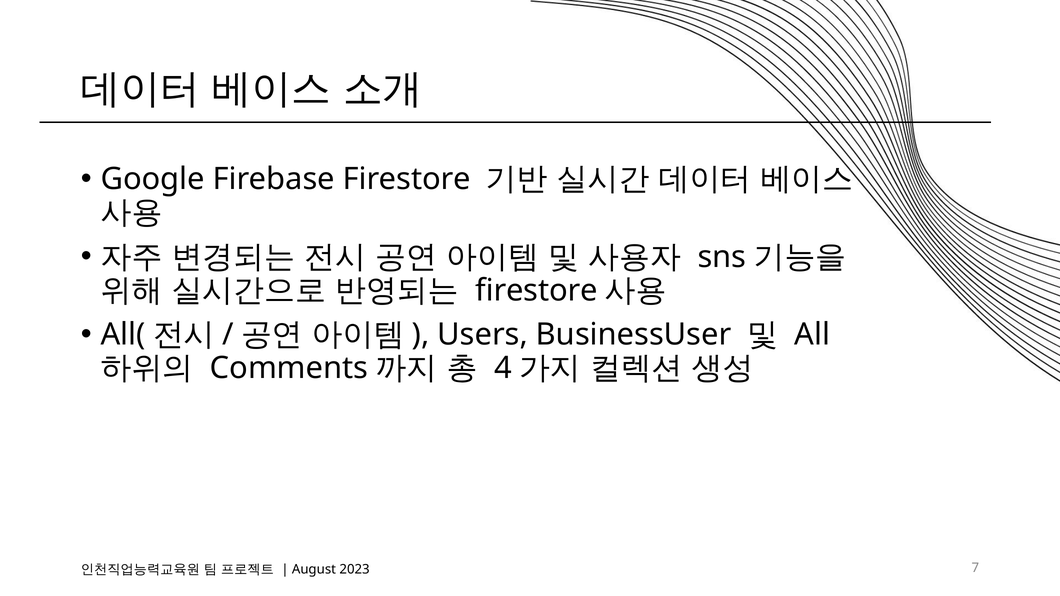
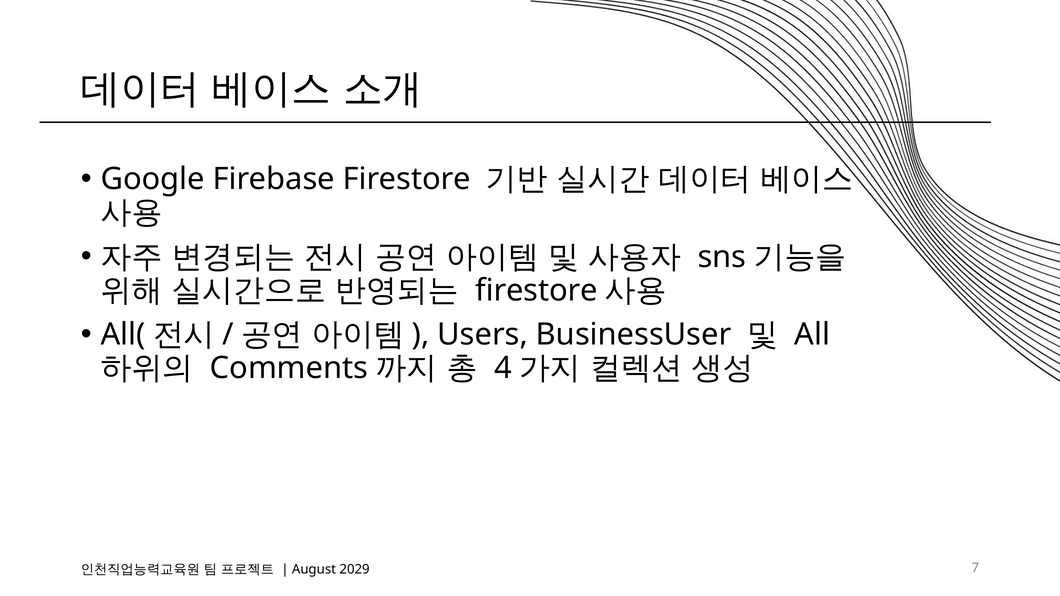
2023: 2023 -> 2029
